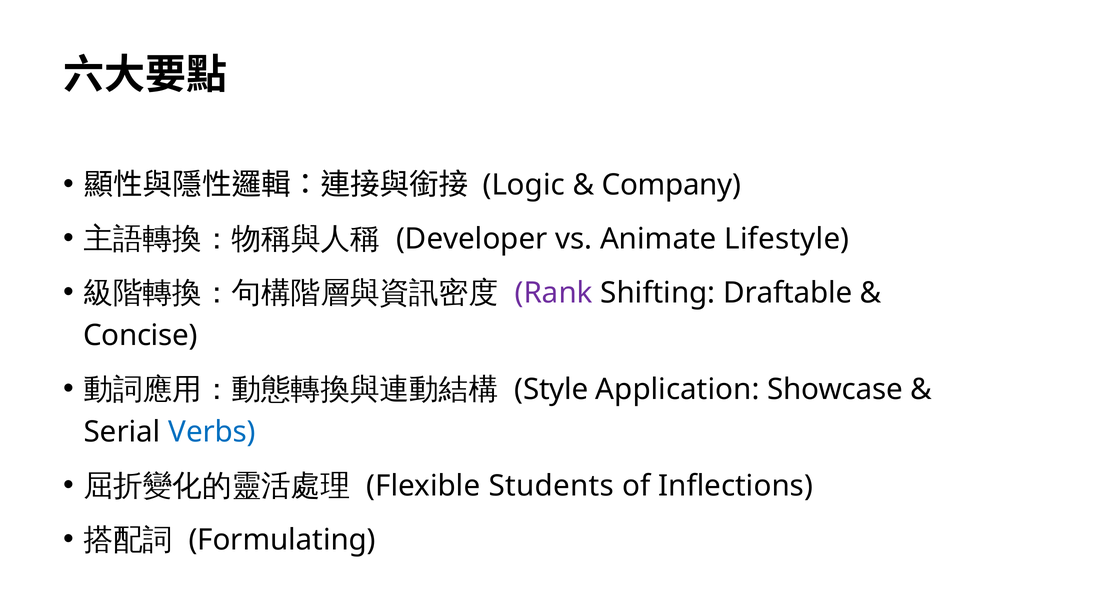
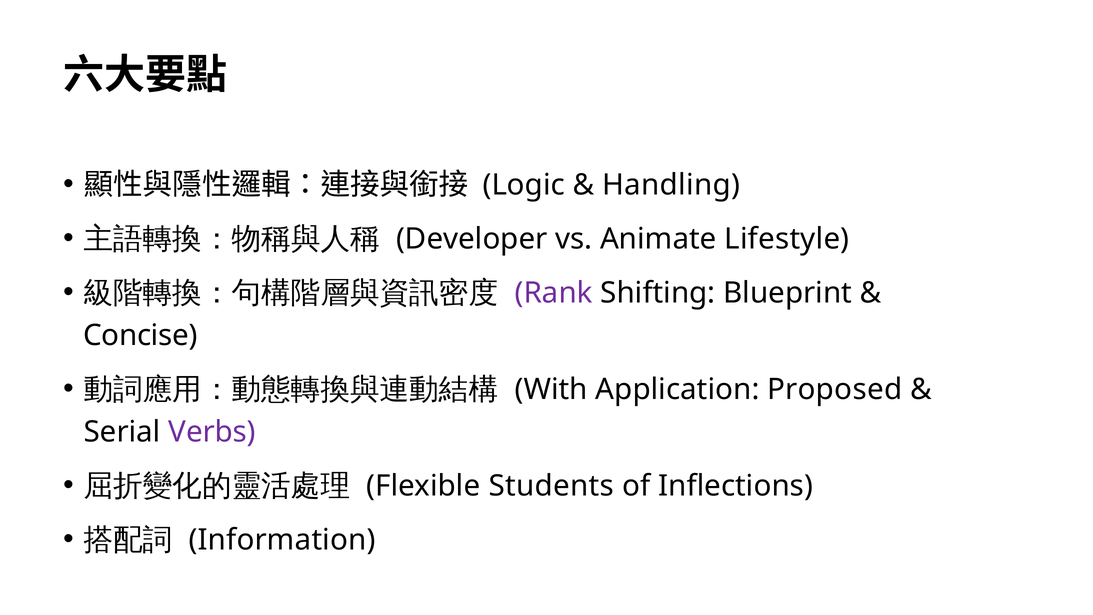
Company: Company -> Handling
Draftable: Draftable -> Blueprint
Style: Style -> With
Showcase: Showcase -> Proposed
Verbs colour: blue -> purple
Formulating: Formulating -> Information
